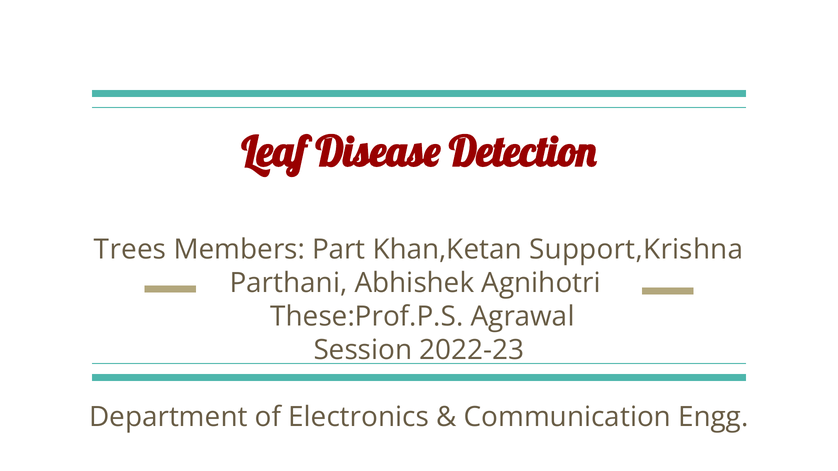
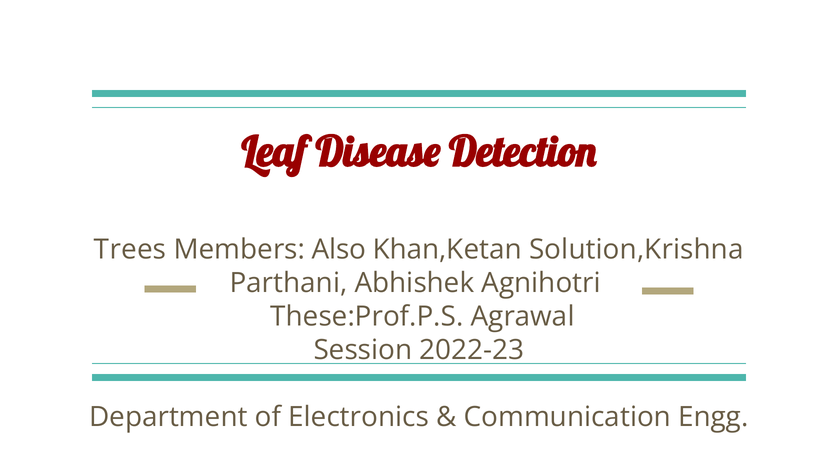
Part: Part -> Also
Support,Krishna: Support,Krishna -> Solution,Krishna
